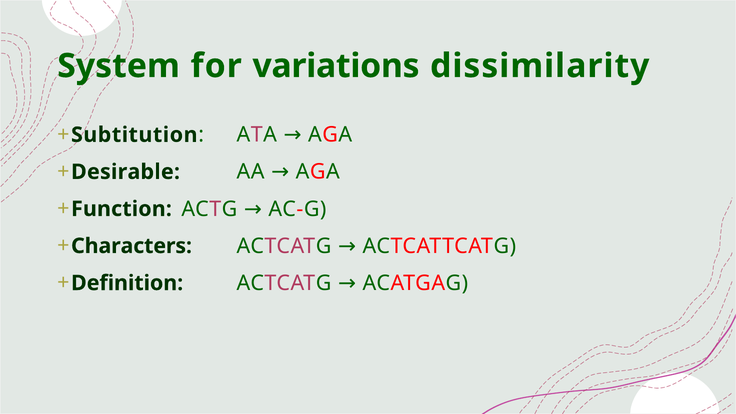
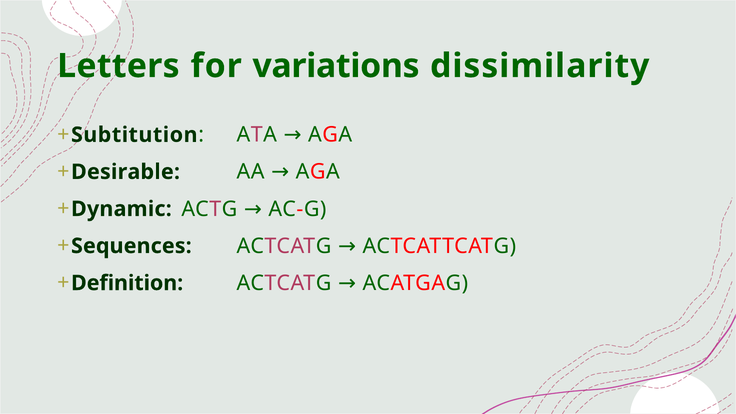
System: System -> Letters
Function: Function -> Dynamic
Characters: Characters -> Sequences
